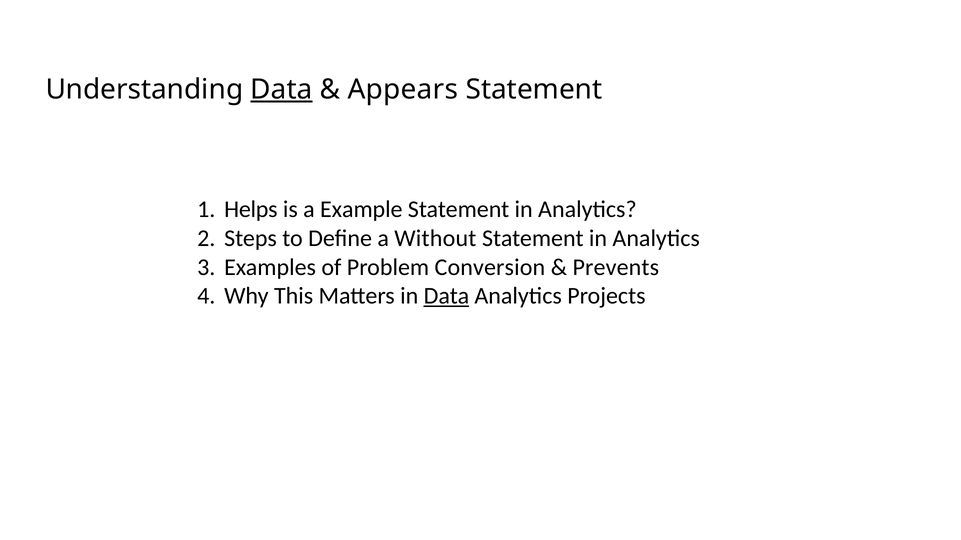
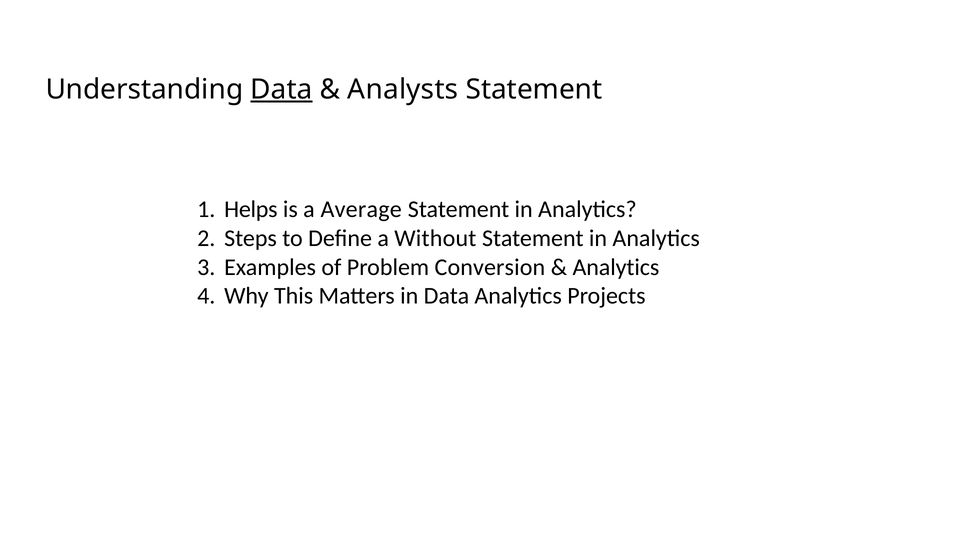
Appears: Appears -> Analysts
Example: Example -> Average
Prevents at (616, 267): Prevents -> Analytics
Data at (446, 296) underline: present -> none
